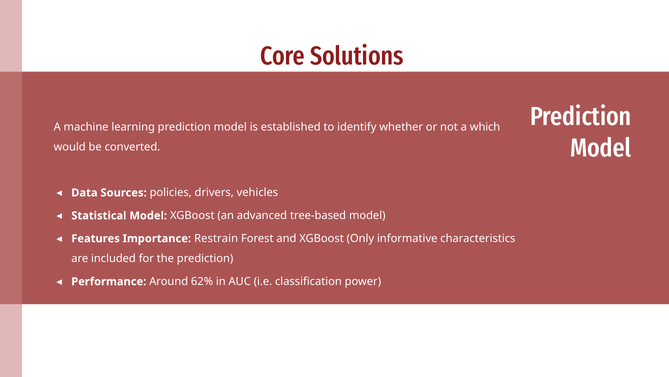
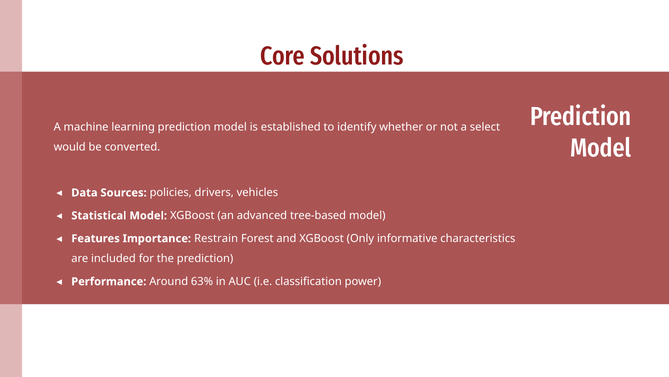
which: which -> select
62%: 62% -> 63%
